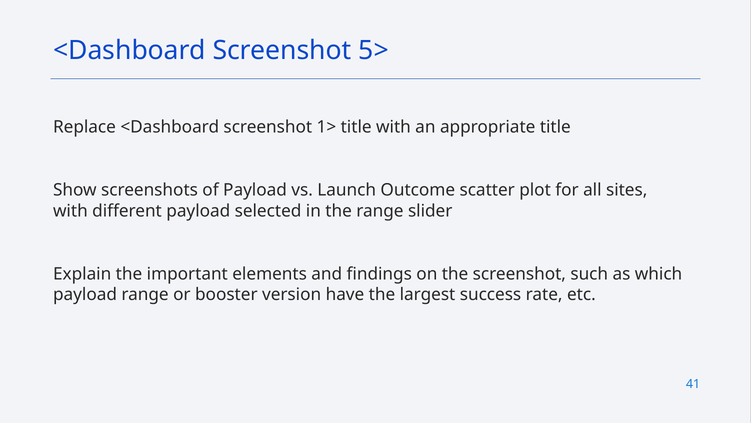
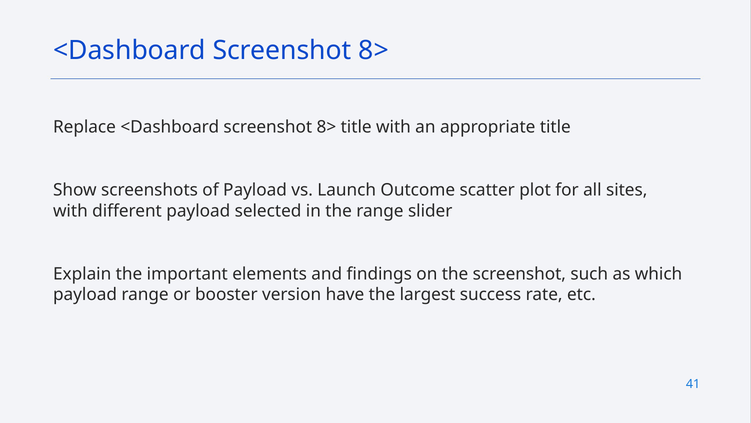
5> at (374, 50): 5> -> 8>
Replace <Dashboard screenshot 1>: 1> -> 8>
